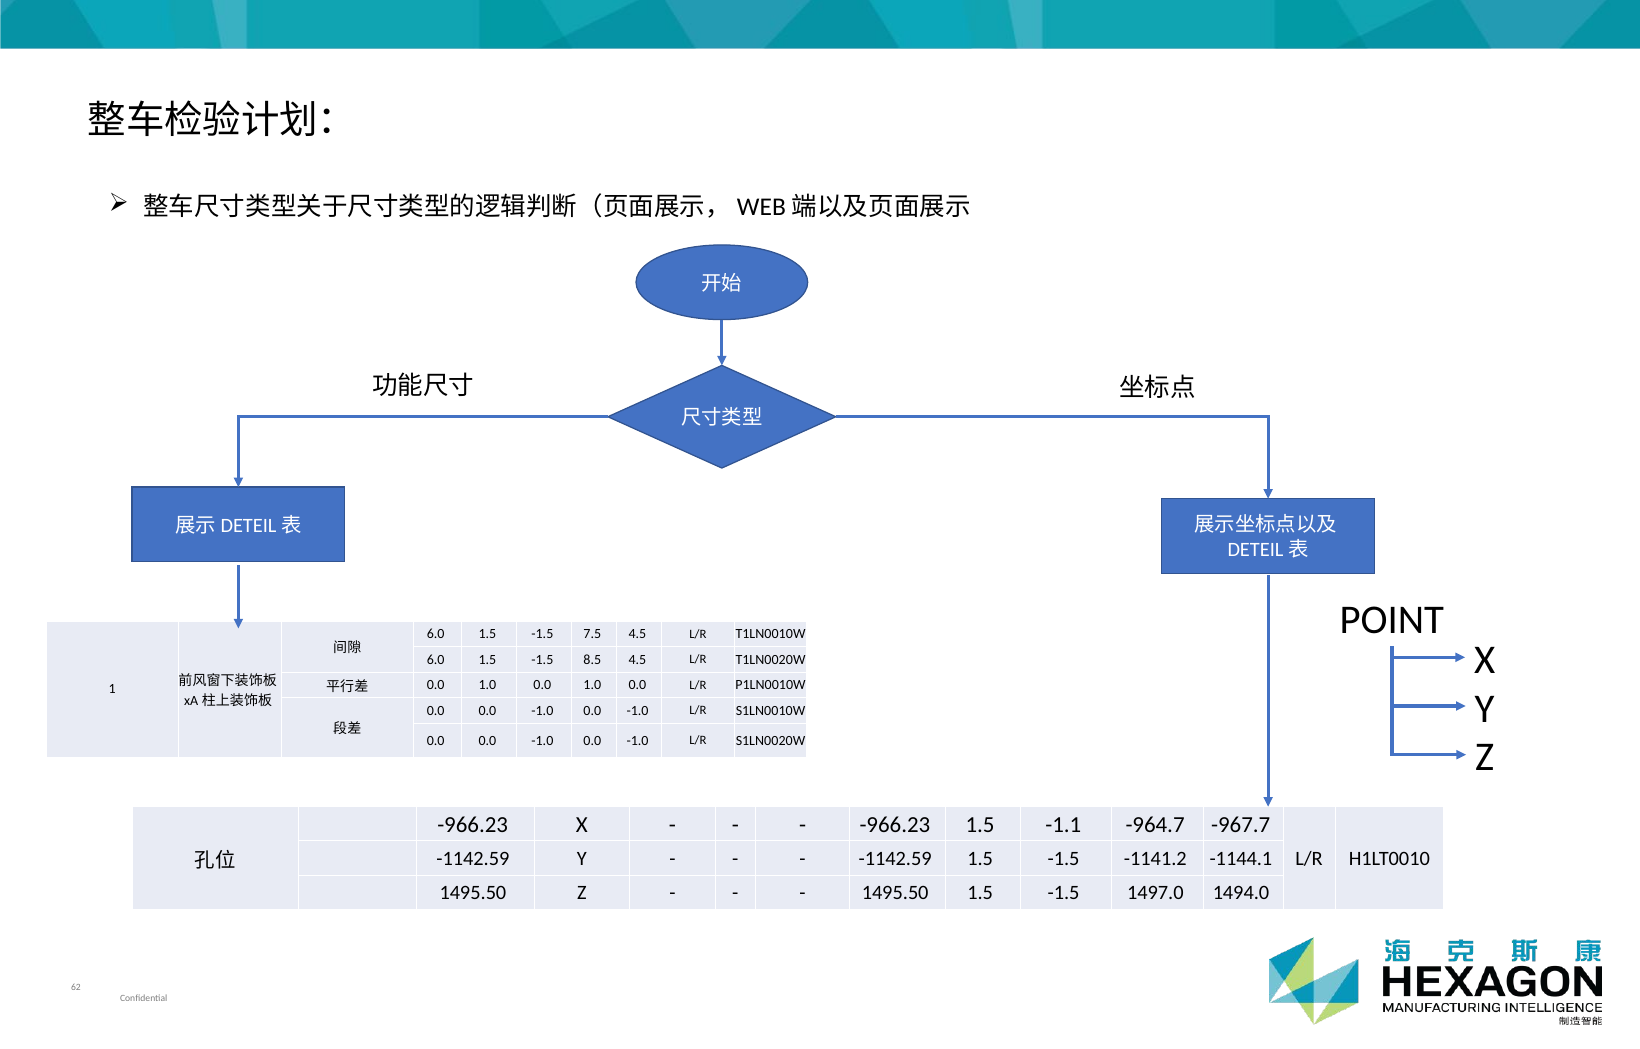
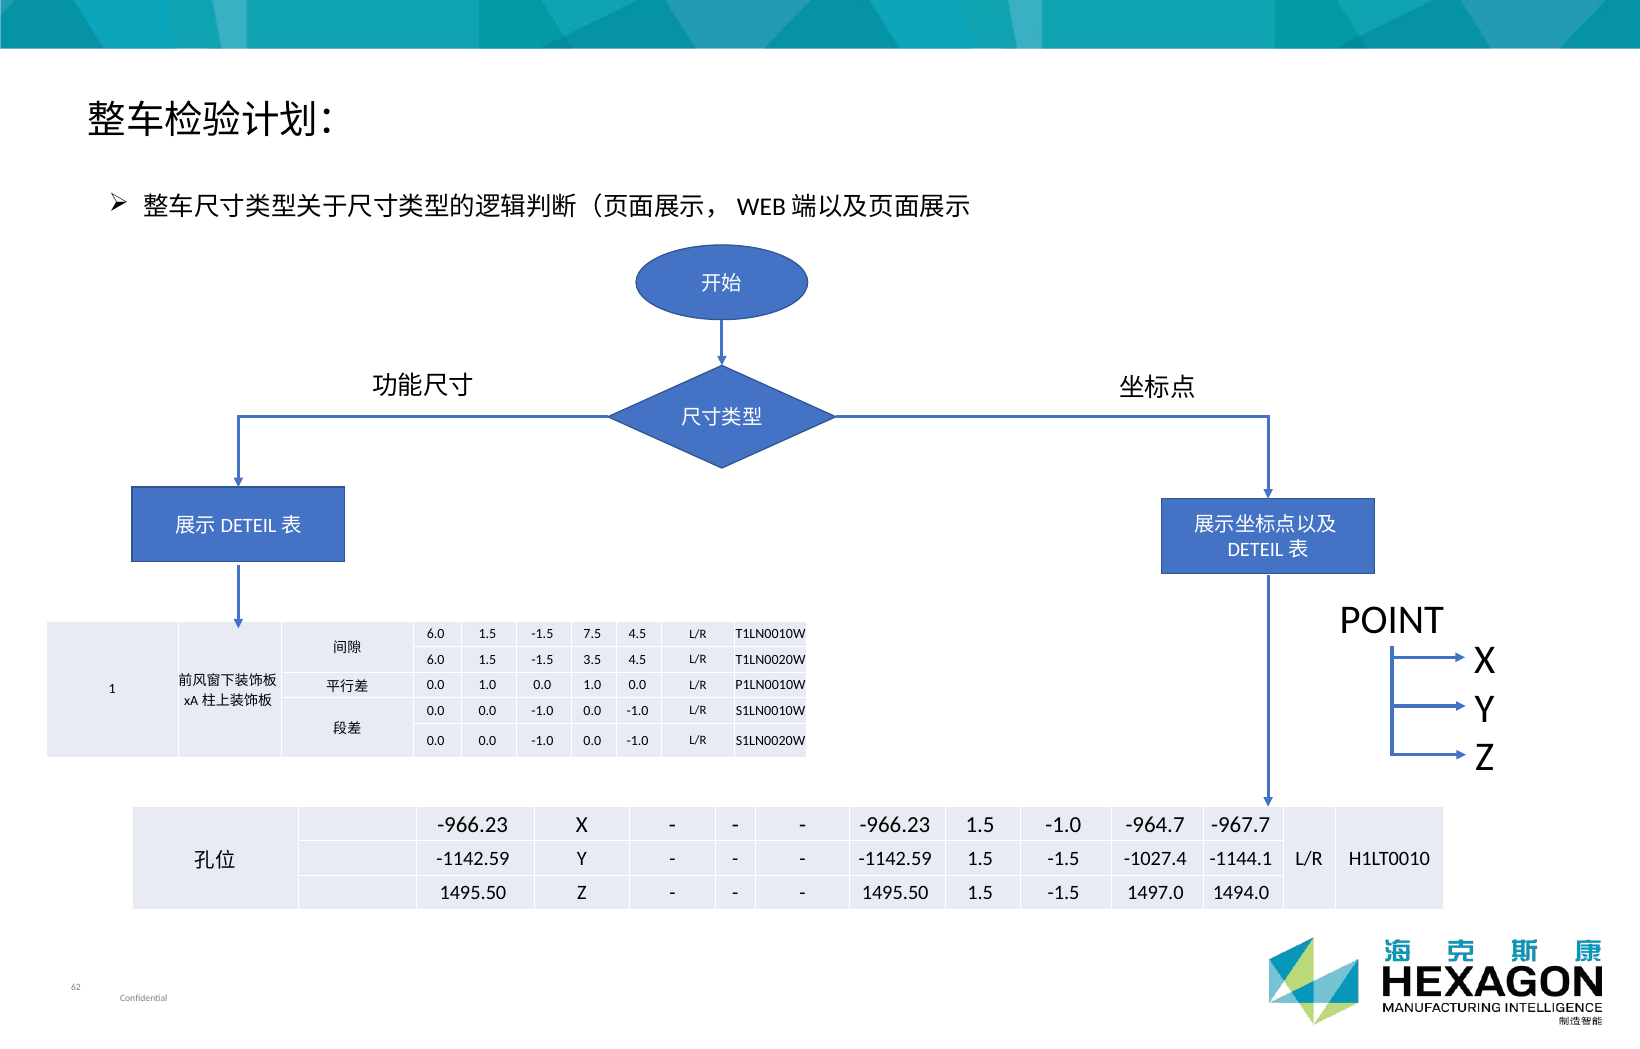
8.5: 8.5 -> 3.5
1.5 -1.1: -1.1 -> -1.0
-1141.2: -1141.2 -> -1027.4
